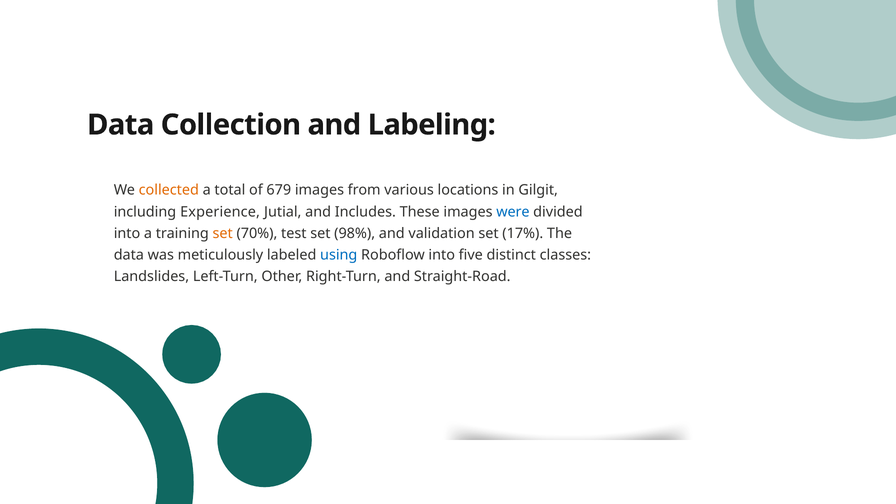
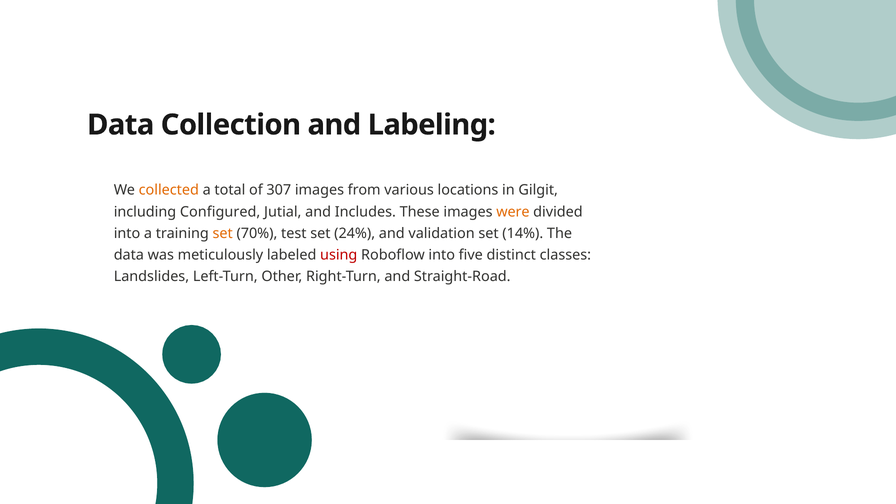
679: 679 -> 307
Experience: Experience -> Configured
were colour: blue -> orange
98%: 98% -> 24%
17%: 17% -> 14%
using colour: blue -> red
